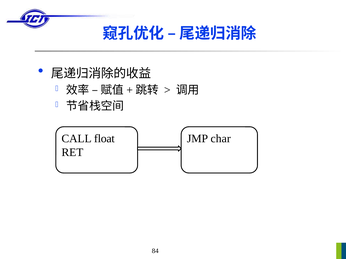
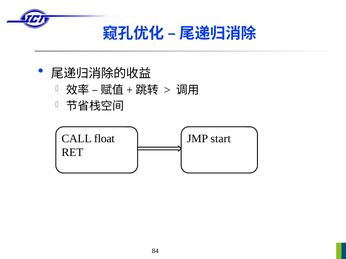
char: char -> start
